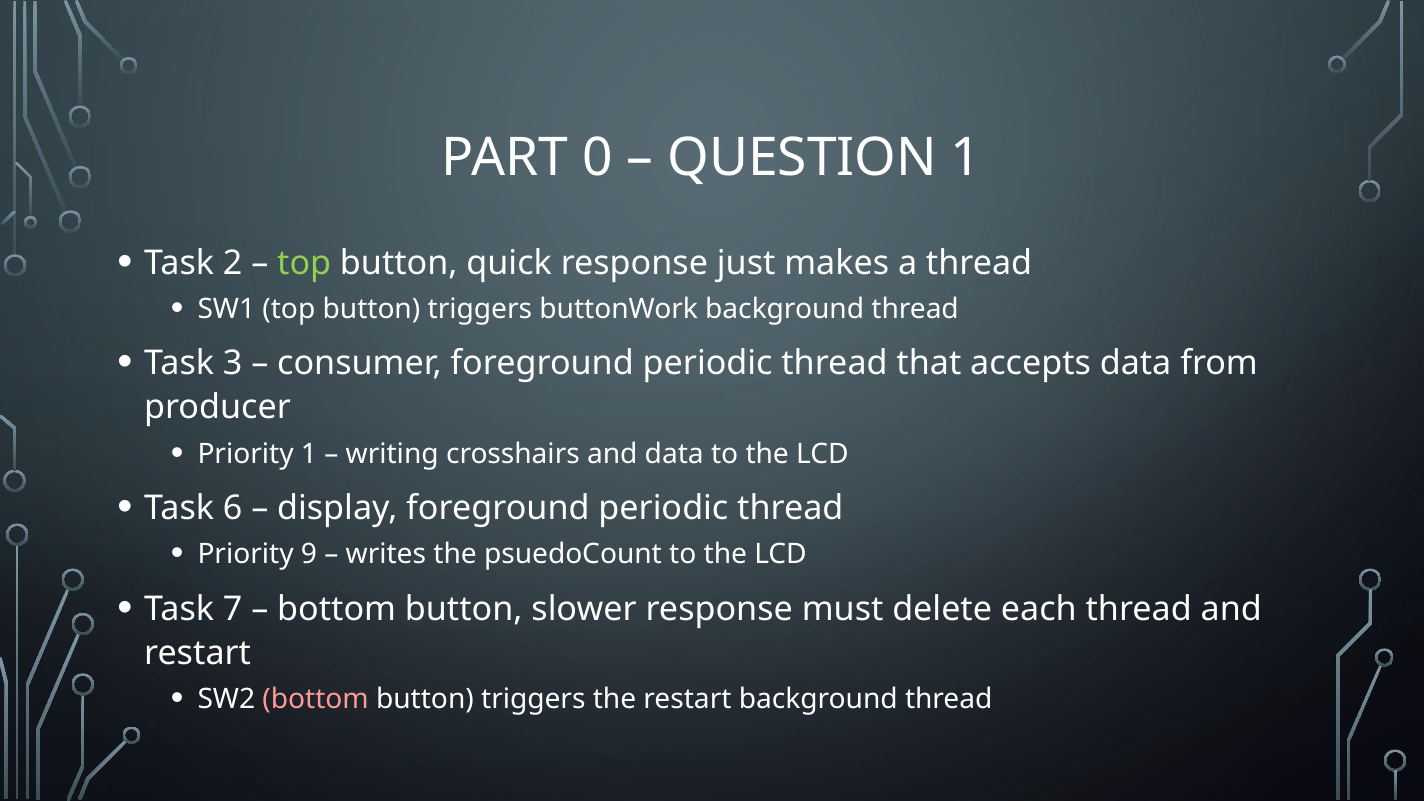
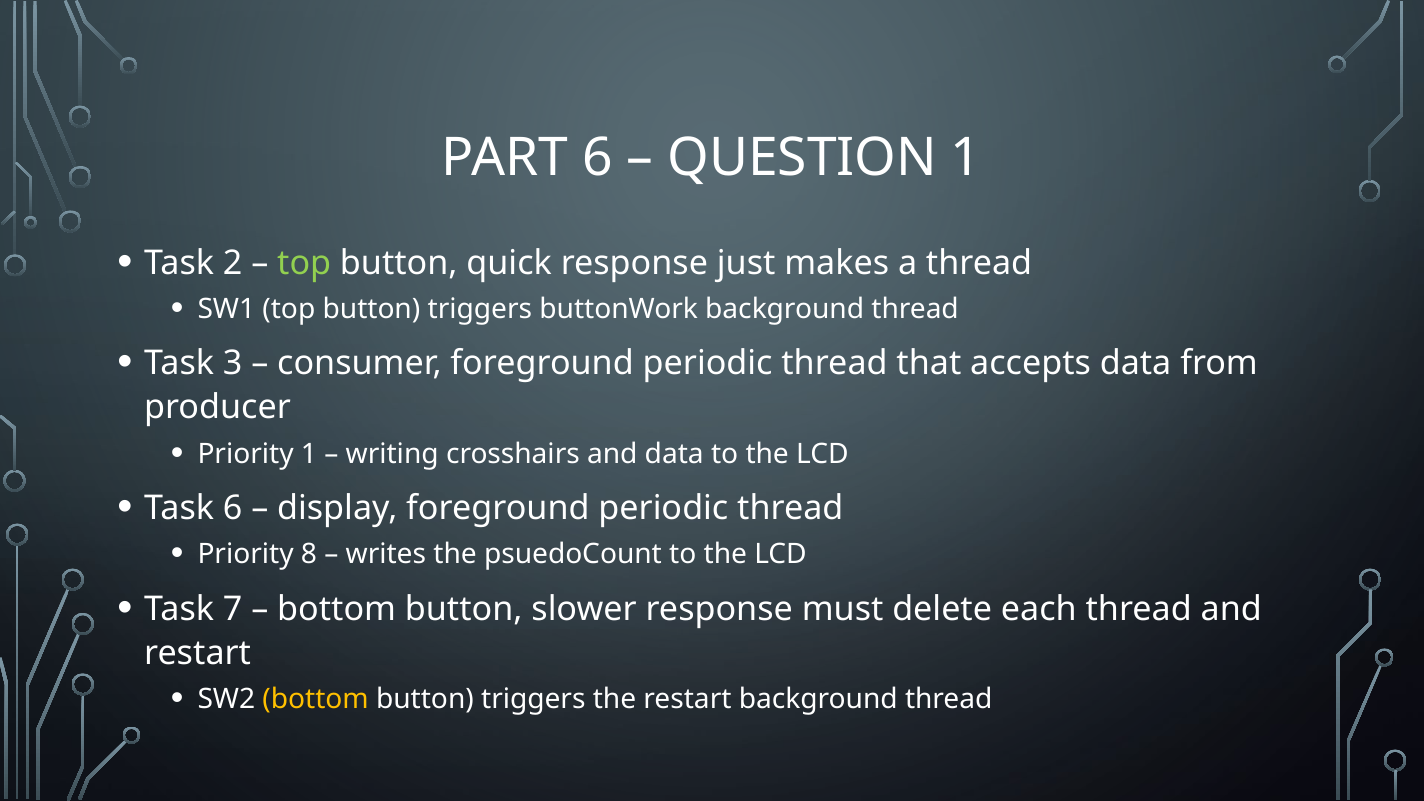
PART 0: 0 -> 6
9: 9 -> 8
bottom at (316, 699) colour: pink -> yellow
